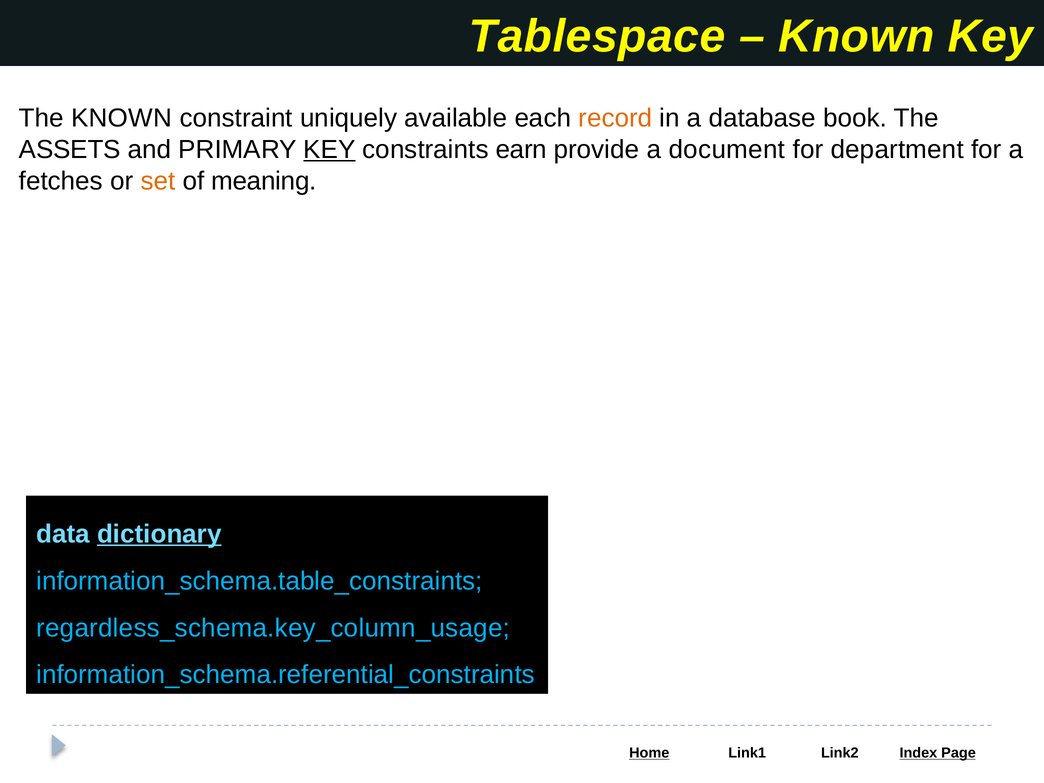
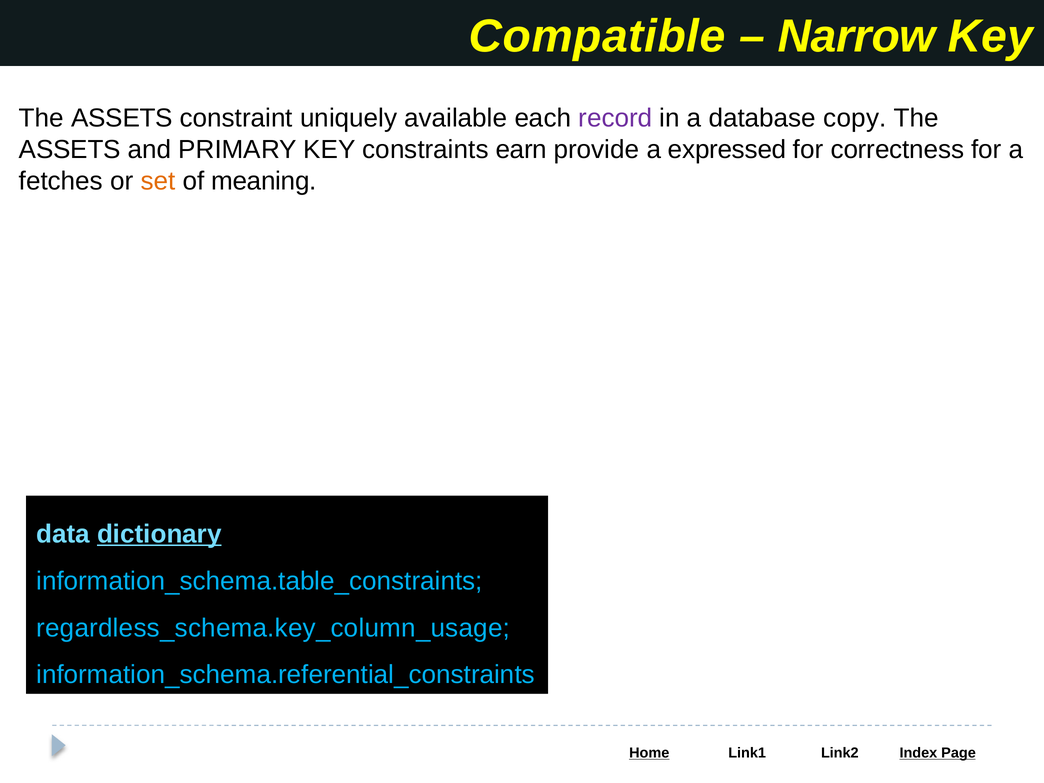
Tablespace: Tablespace -> Compatible
Known at (856, 36): Known -> Narrow
KNOWN at (122, 118): KNOWN -> ASSETS
record colour: orange -> purple
book: book -> copy
KEY at (330, 150) underline: present -> none
document: document -> expressed
department: department -> correctness
